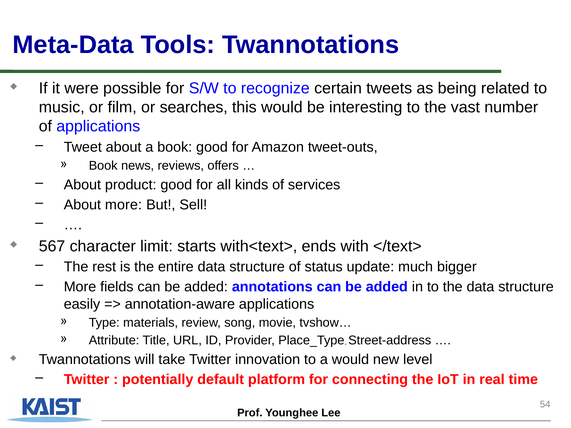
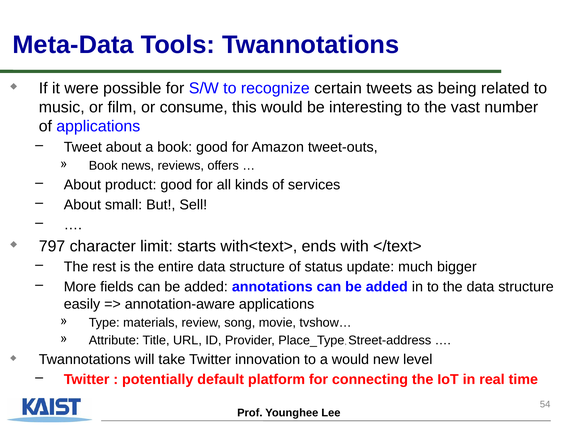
searches: searches -> consume
About more: more -> small
567: 567 -> 797
